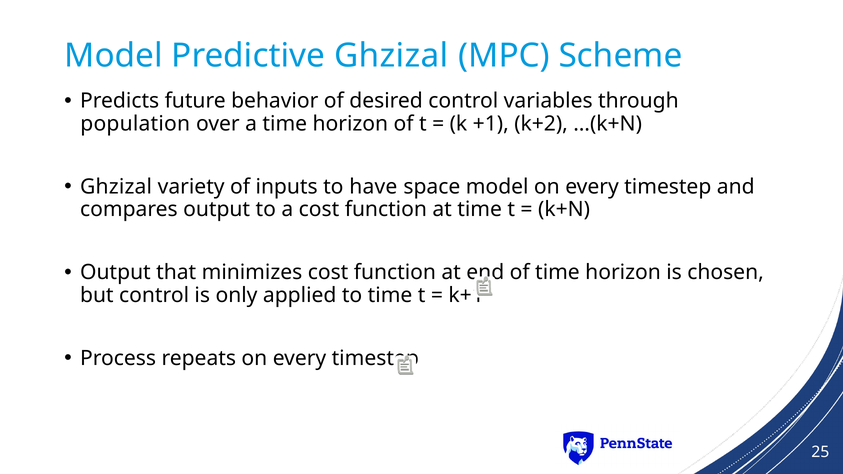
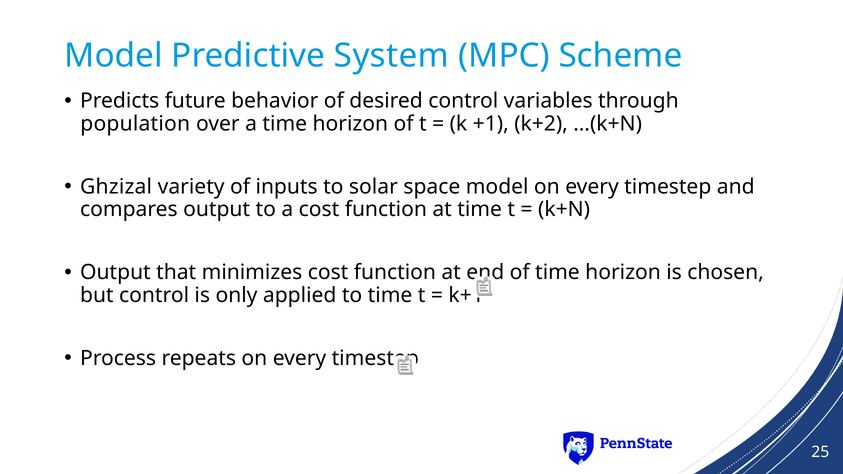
Predictive Ghzizal: Ghzizal -> System
have: have -> solar
